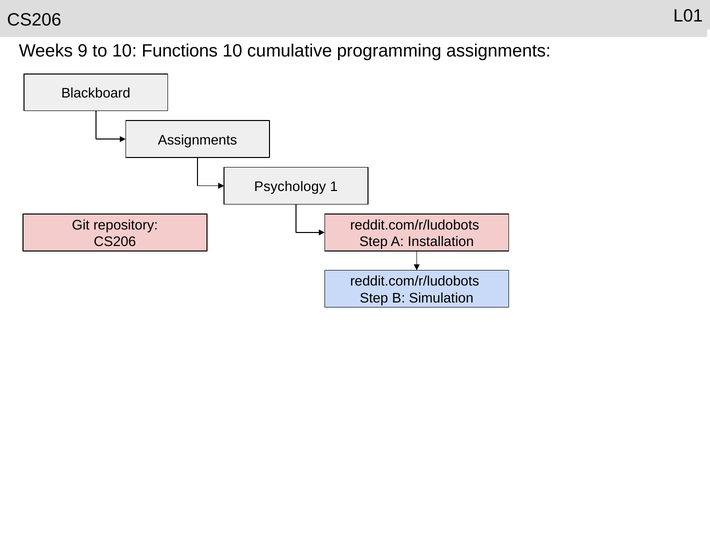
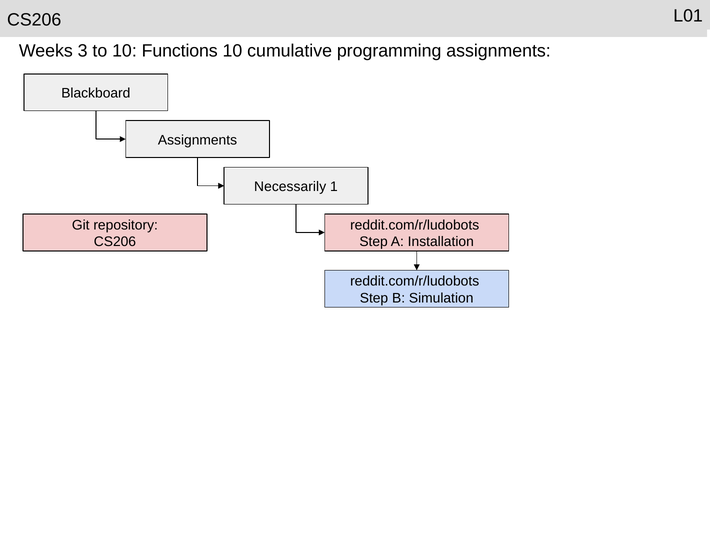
9: 9 -> 3
Psychology: Psychology -> Necessarily
